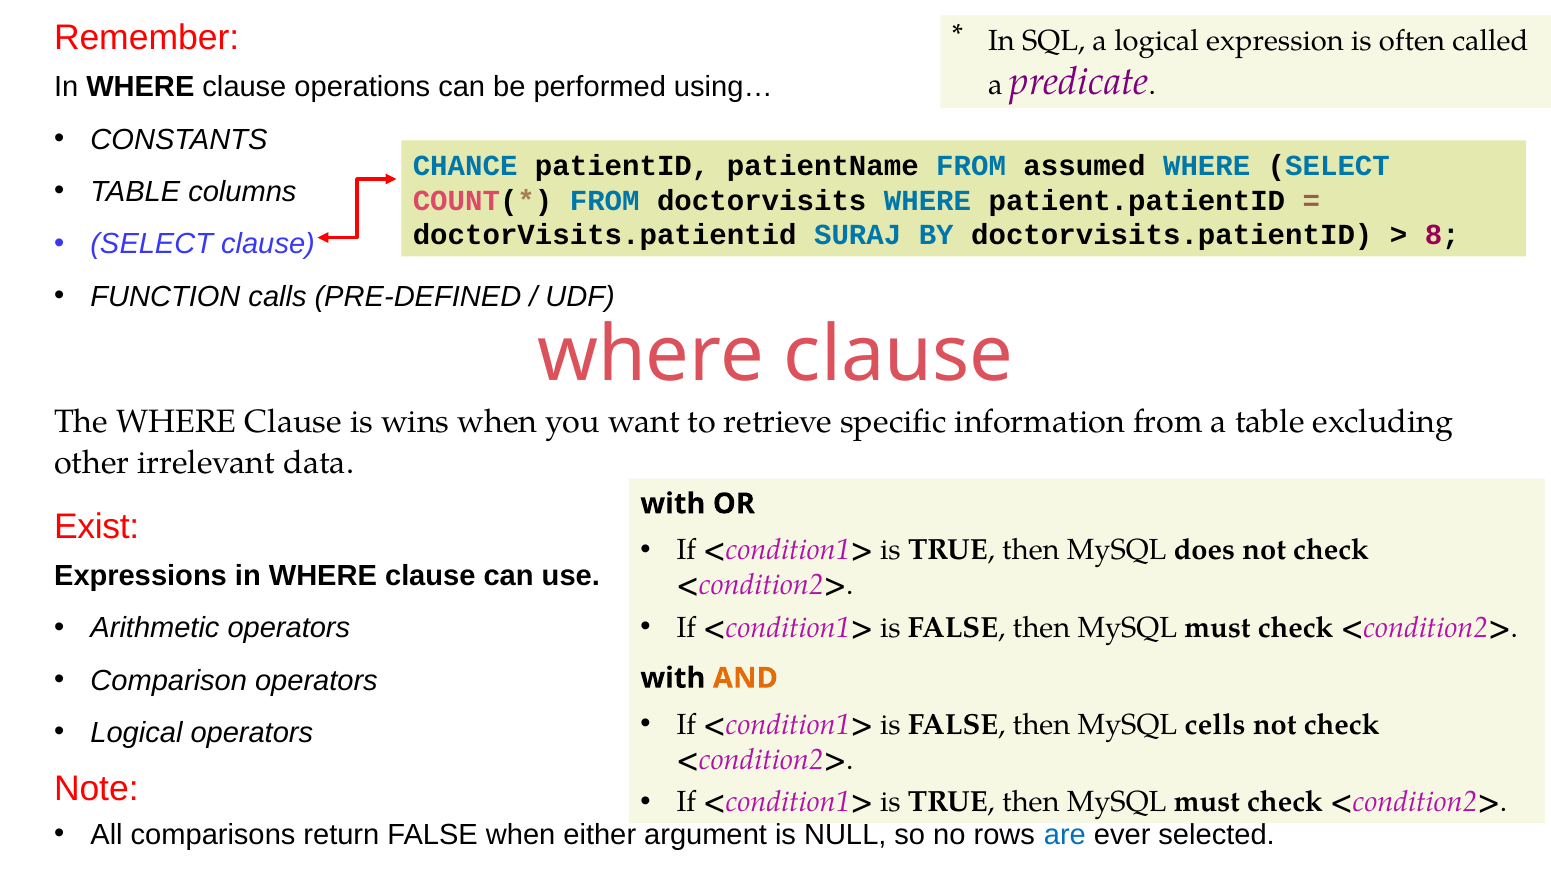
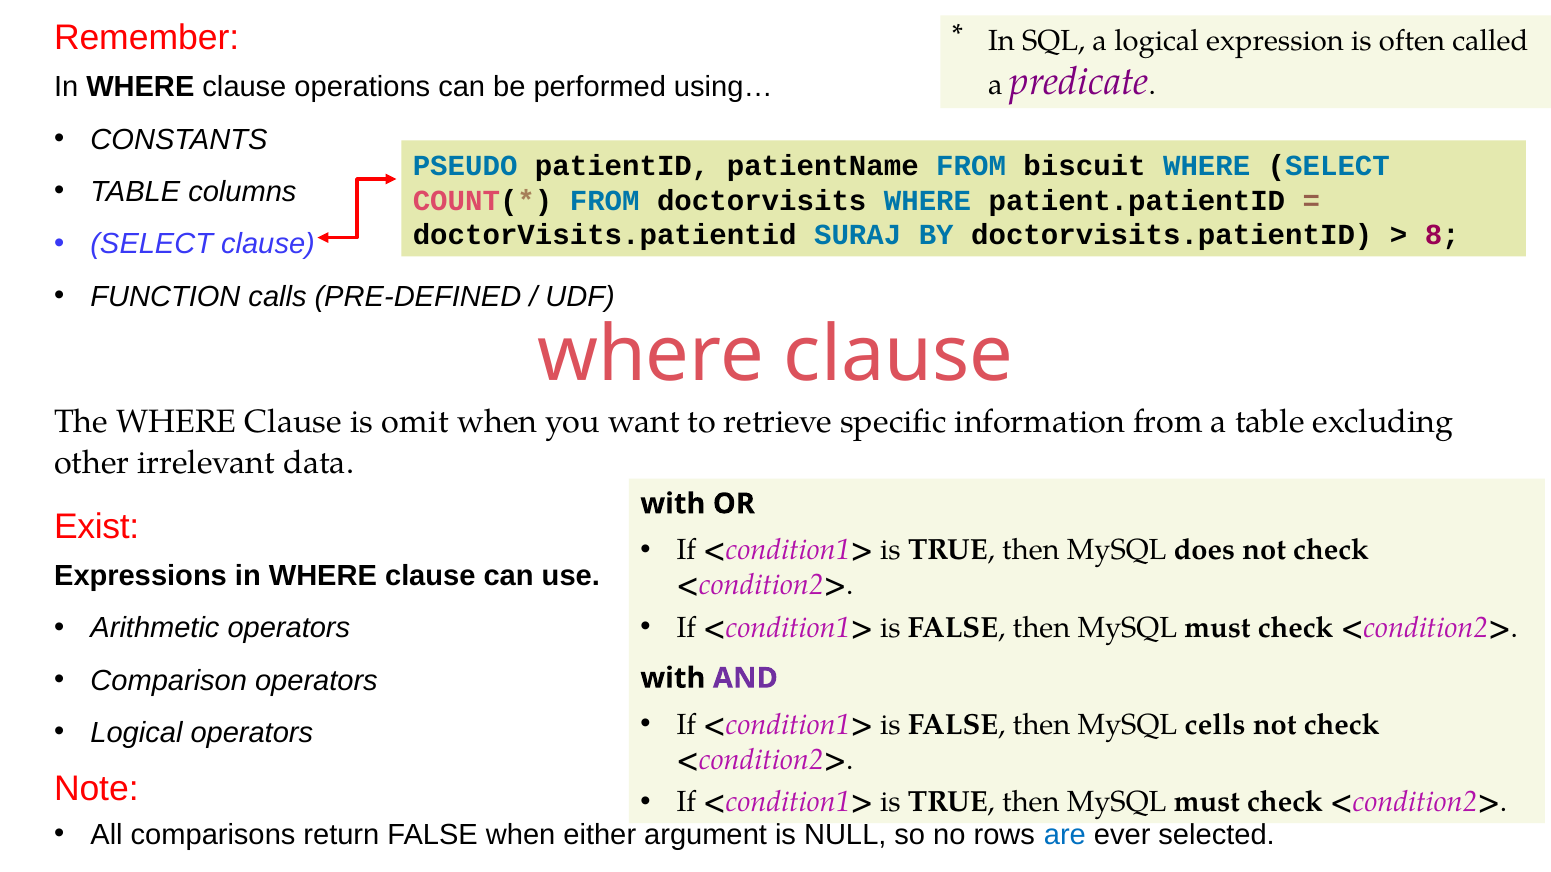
CHANCE: CHANCE -> PSEUDO
assumed: assumed -> biscuit
wins: wins -> omit
AND colour: orange -> purple
